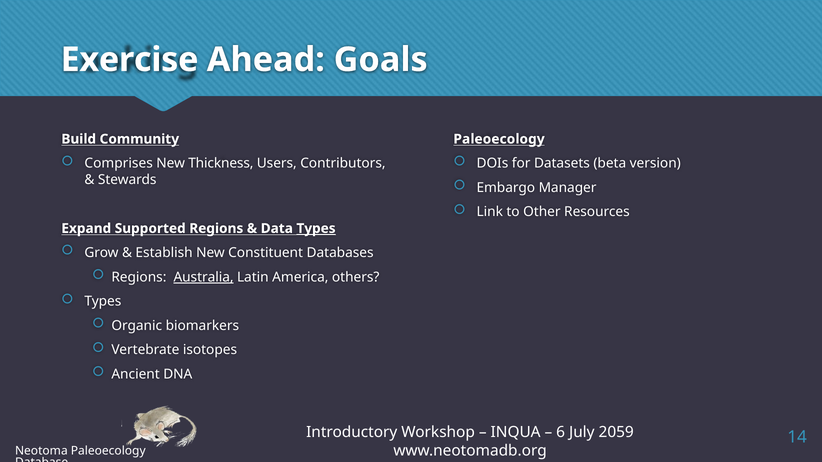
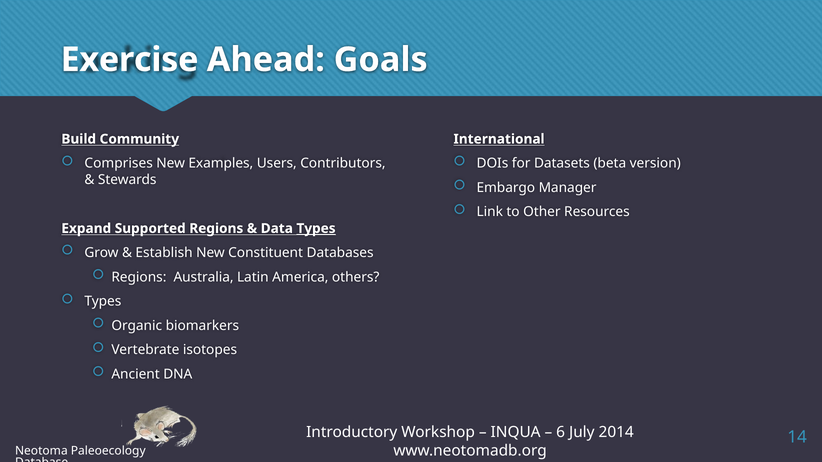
Paleoecology at (499, 139): Paleoecology -> International
Thickness: Thickness -> Examples
Australia underline: present -> none
2059: 2059 -> 2014
